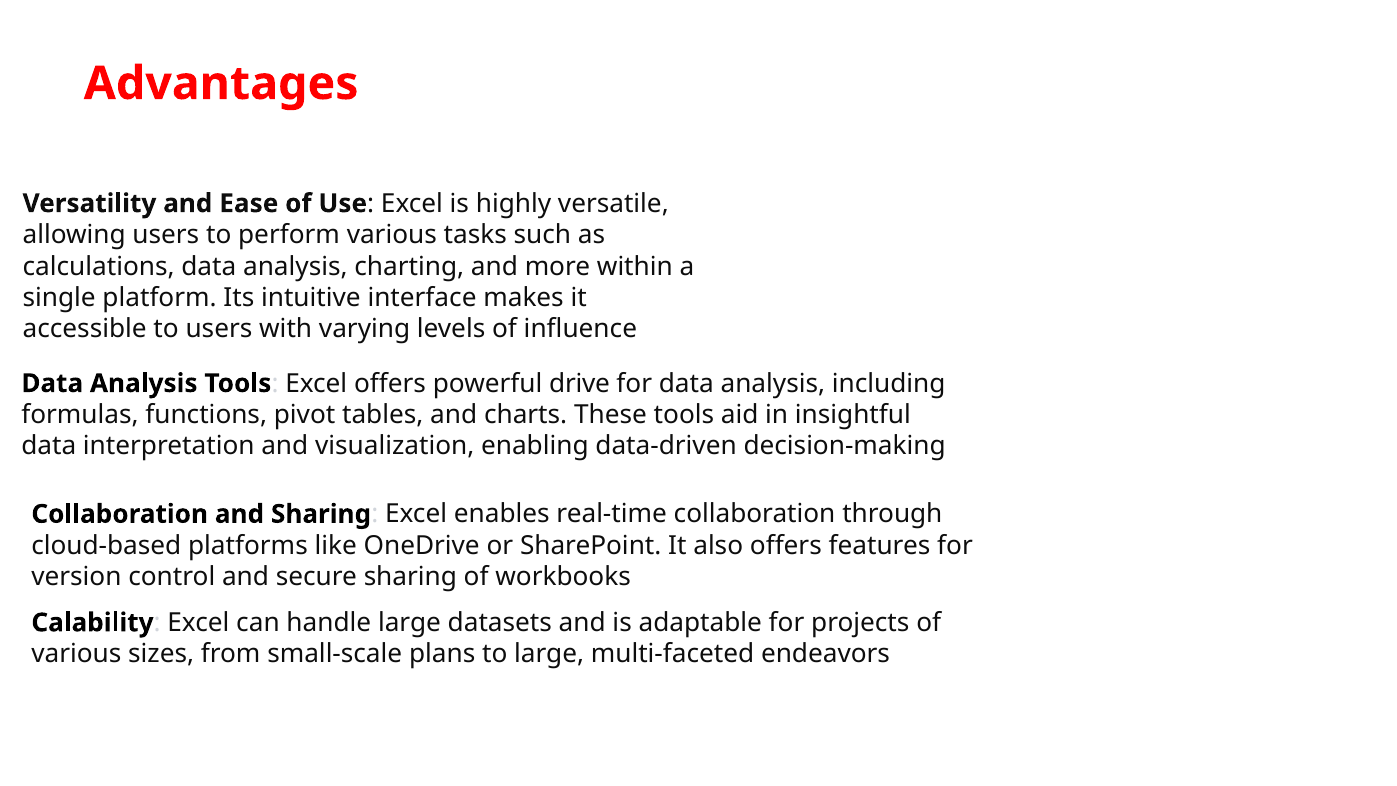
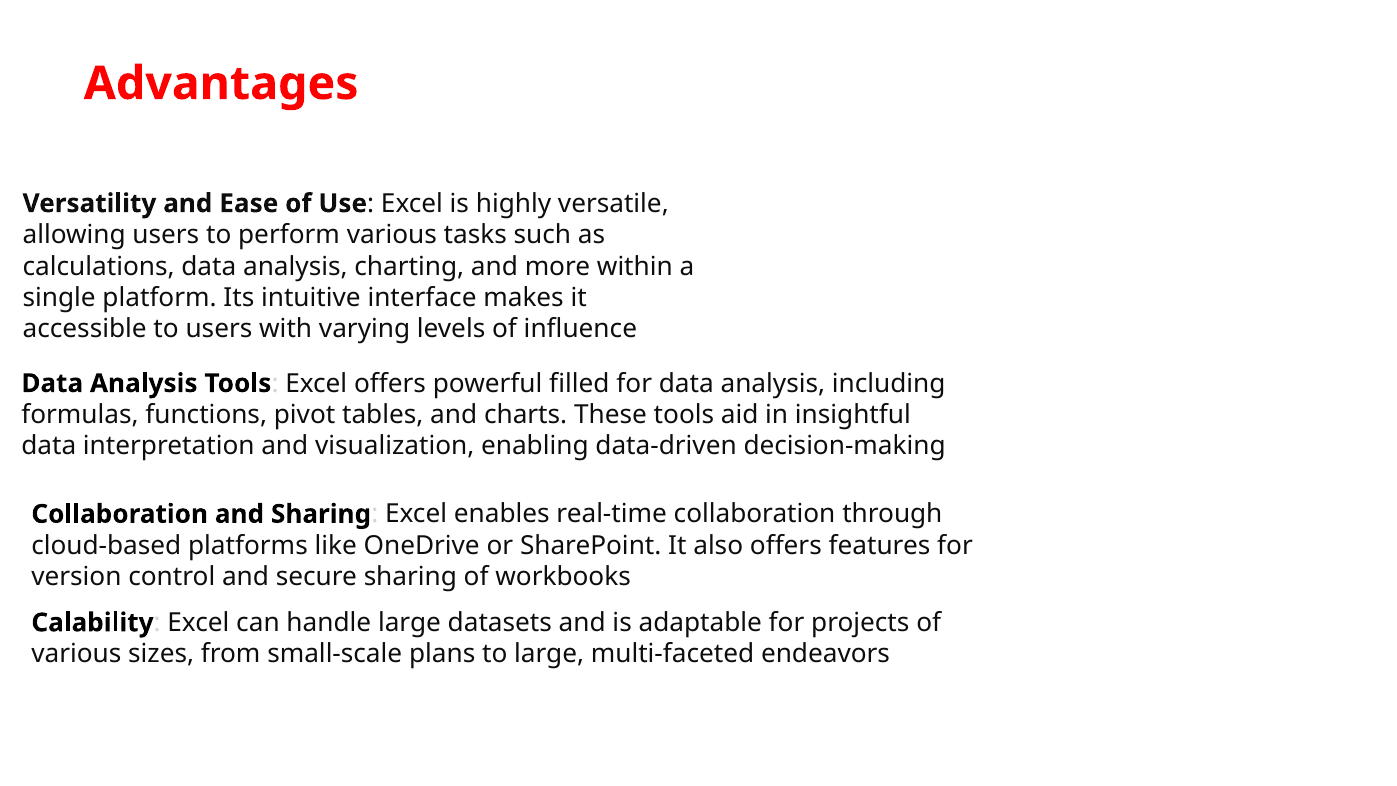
drive: drive -> filled
